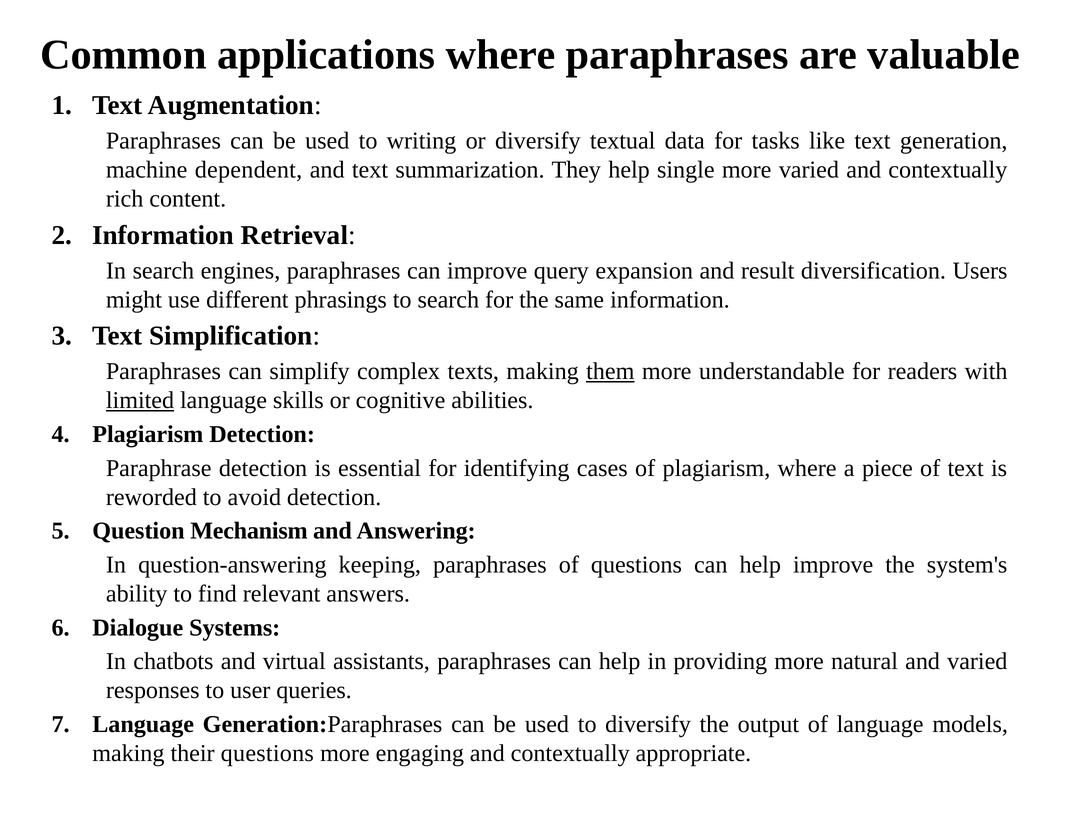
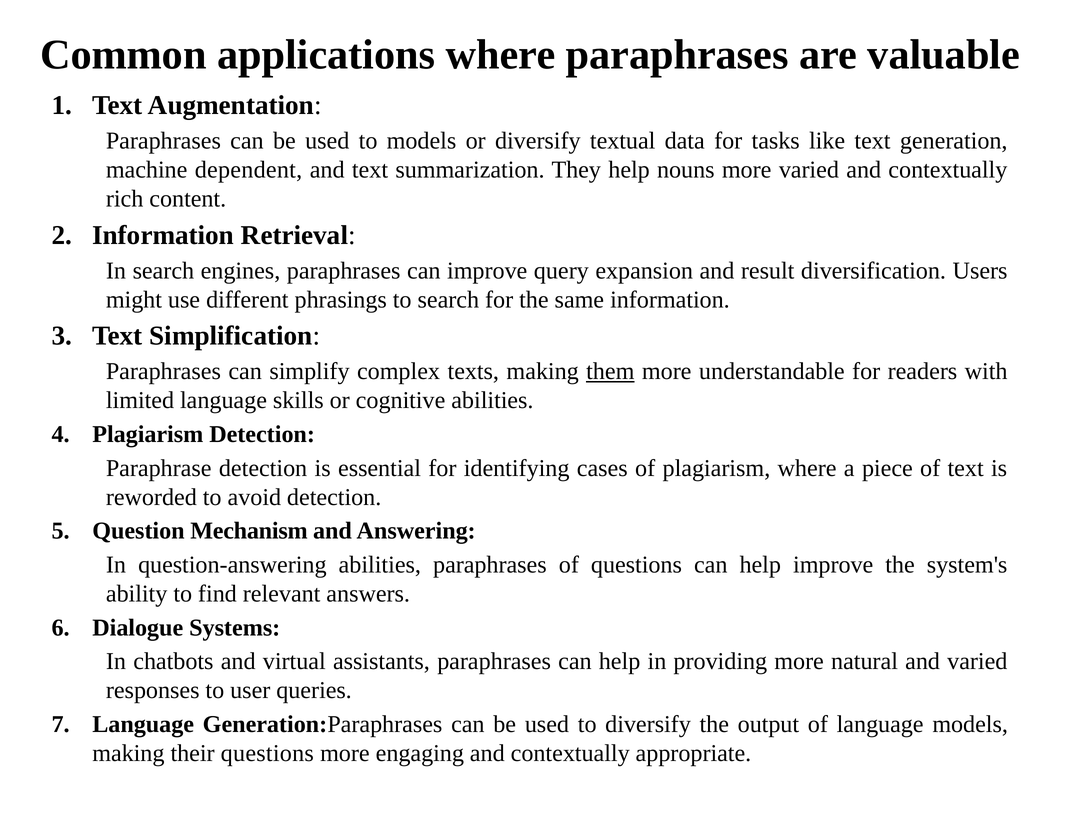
to writing: writing -> models
single: single -> nouns
limited underline: present -> none
question-answering keeping: keeping -> abilities
